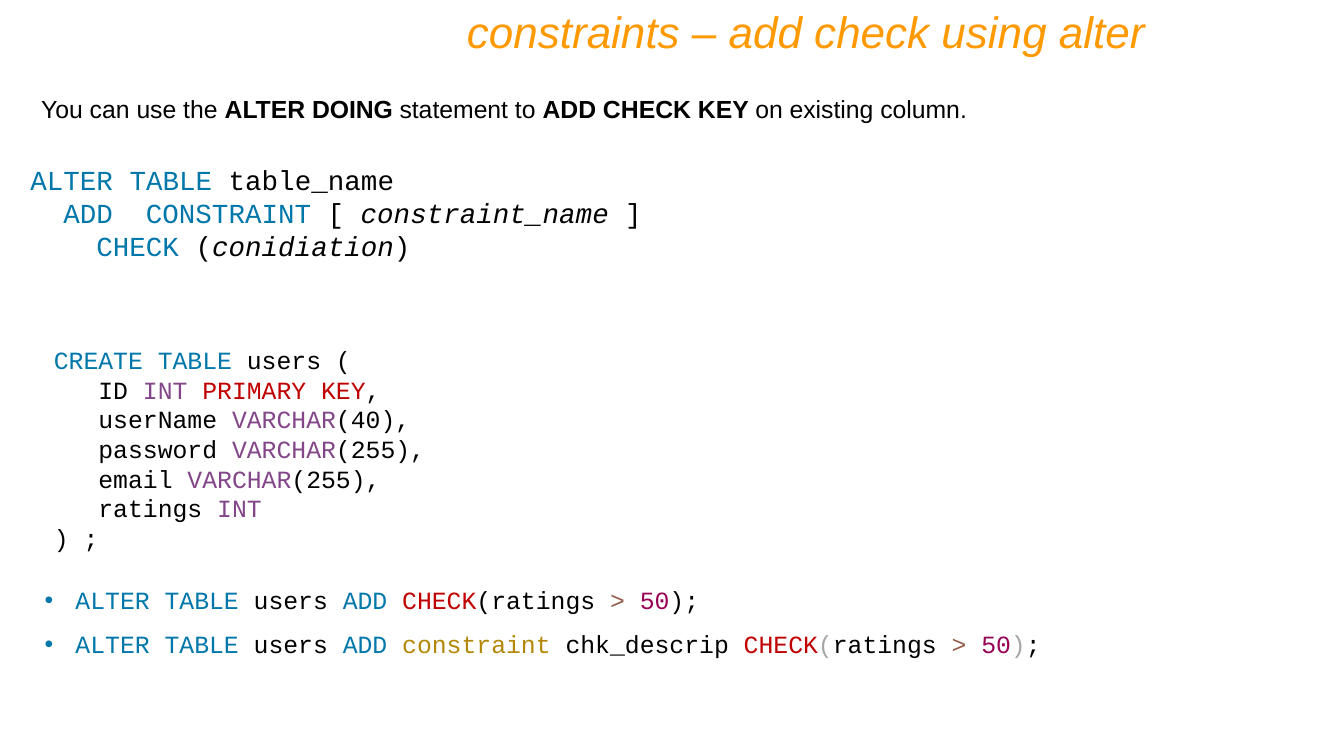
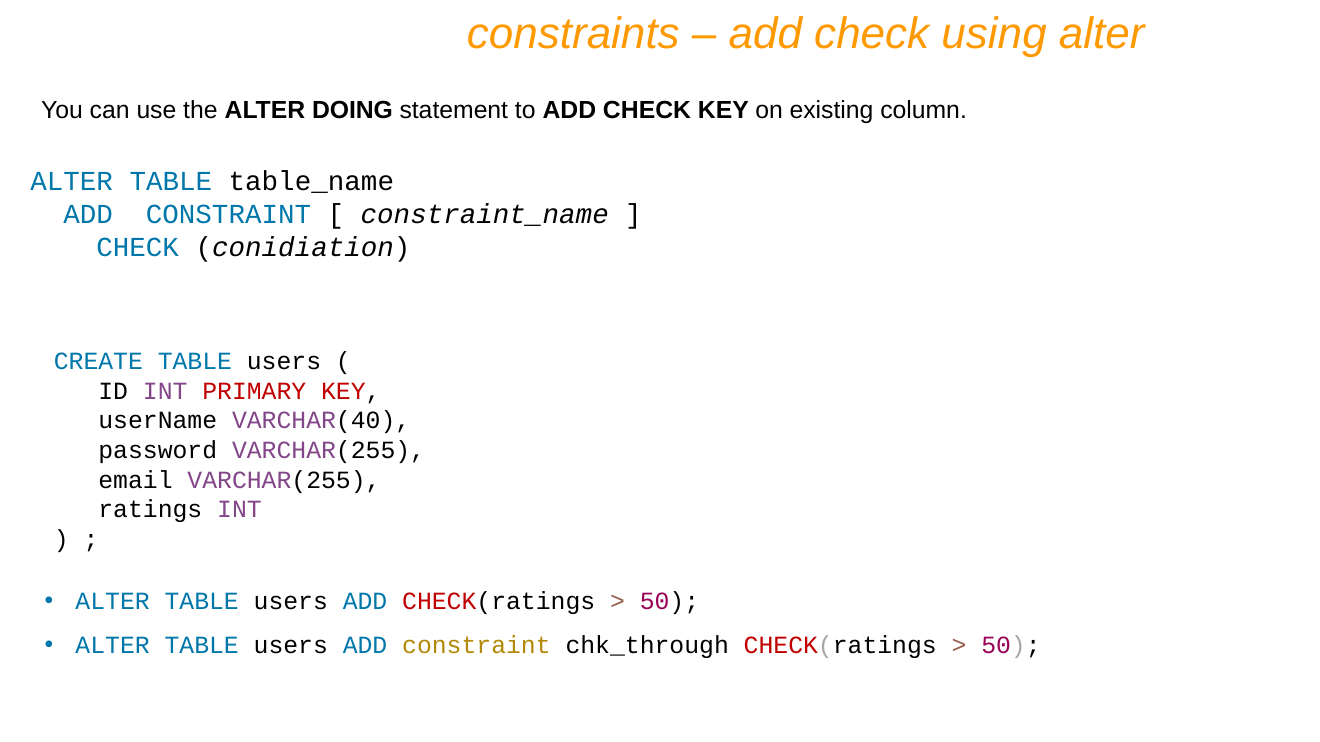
chk_descrip: chk_descrip -> chk_through
